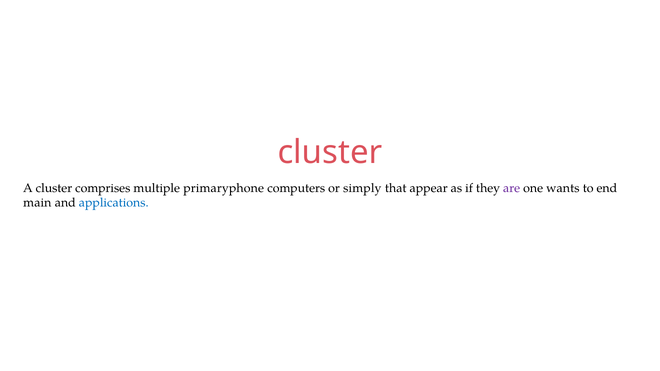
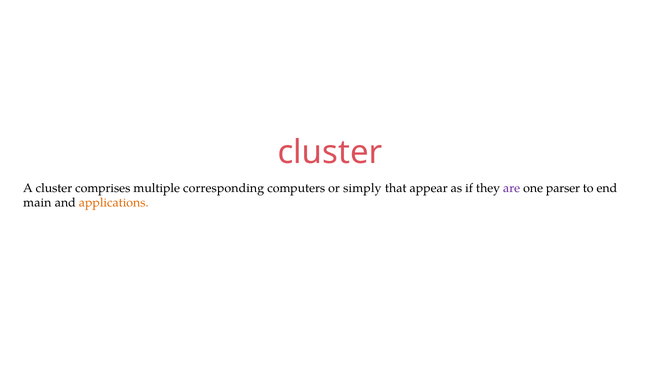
primaryphone: primaryphone -> corresponding
wants: wants -> parser
applications colour: blue -> orange
